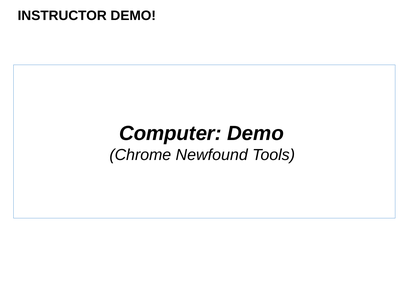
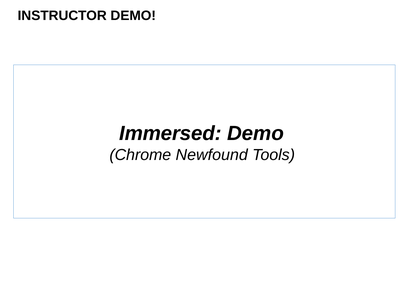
Computer: Computer -> Immersed
